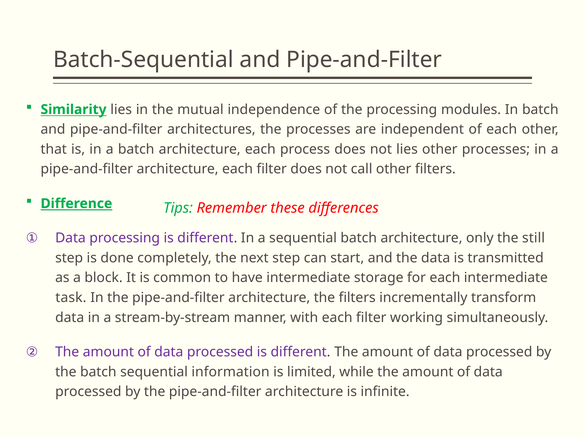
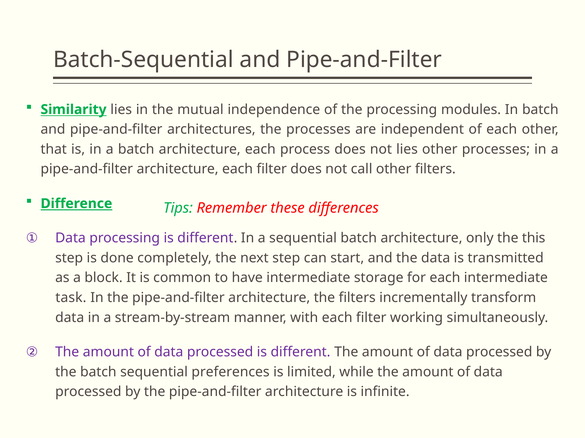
still: still -> this
information: information -> preferences
